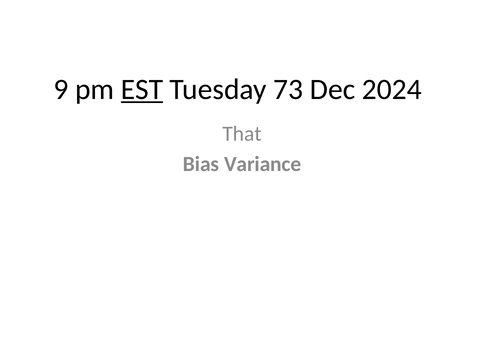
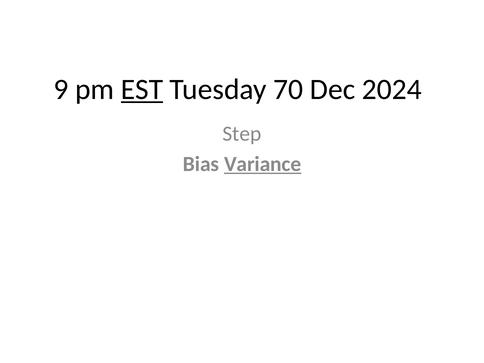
73: 73 -> 70
That: That -> Step
Variance underline: none -> present
